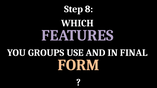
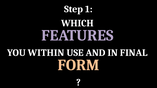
8: 8 -> 1
GROUPS: GROUPS -> WITHIN
